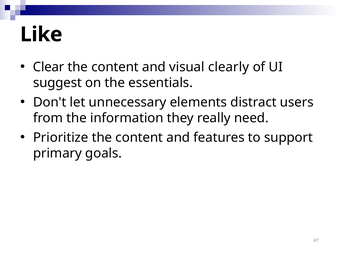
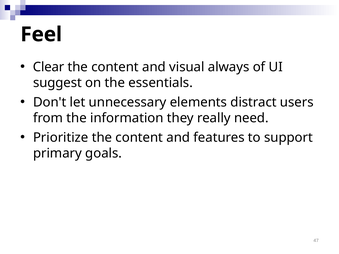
Like: Like -> Feel
clearly: clearly -> always
